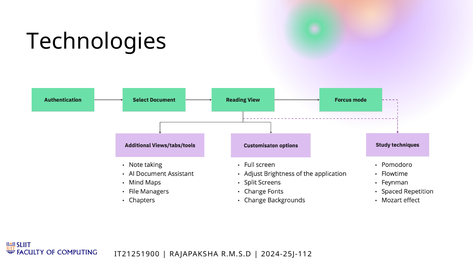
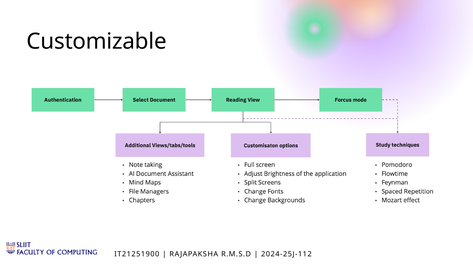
Technologies: Technologies -> Customizable
